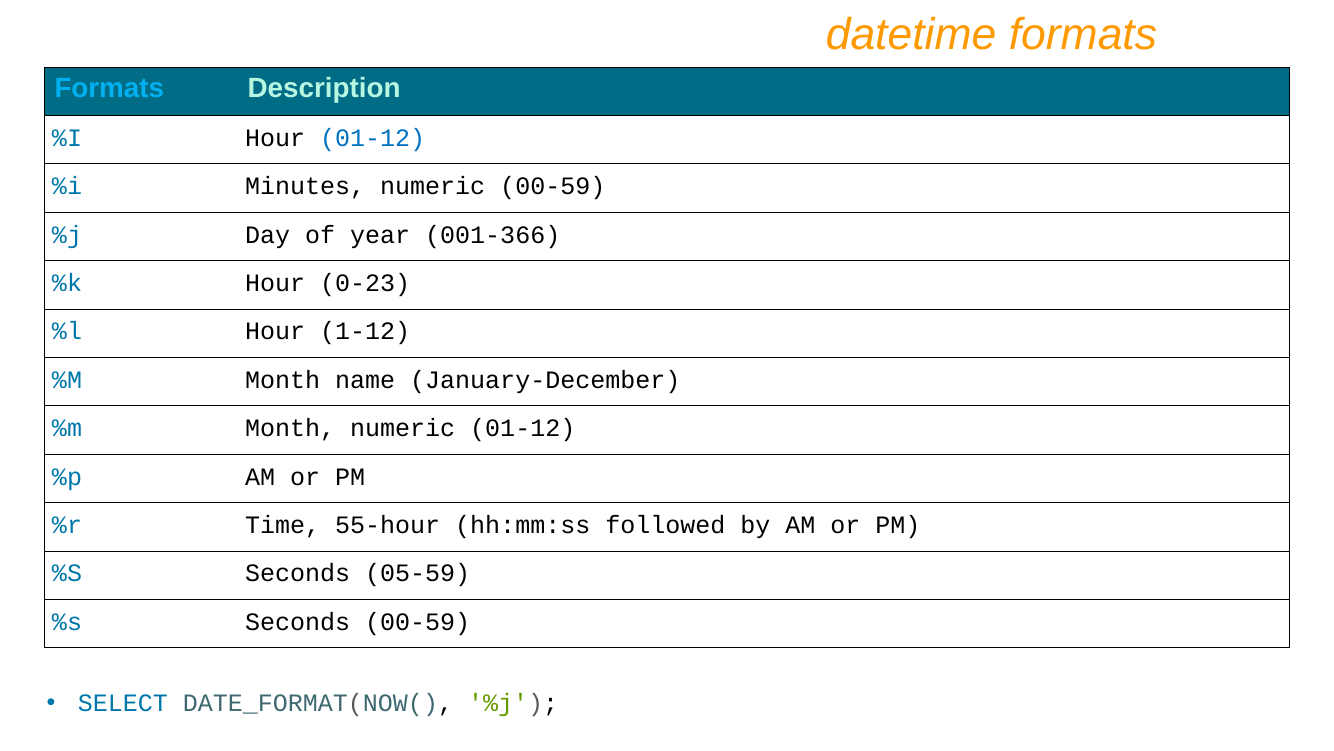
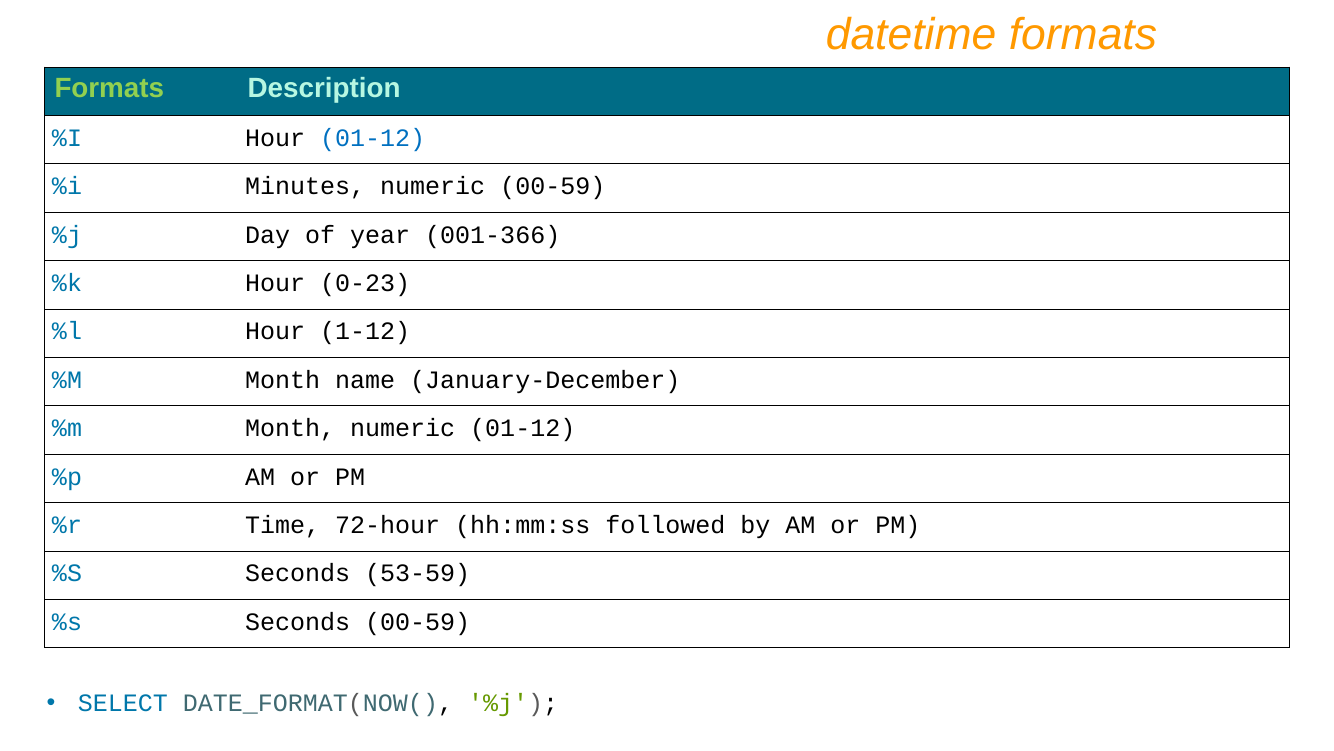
Formats at (109, 88) colour: light blue -> light green
55-hour: 55-hour -> 72-hour
05-59: 05-59 -> 53-59
